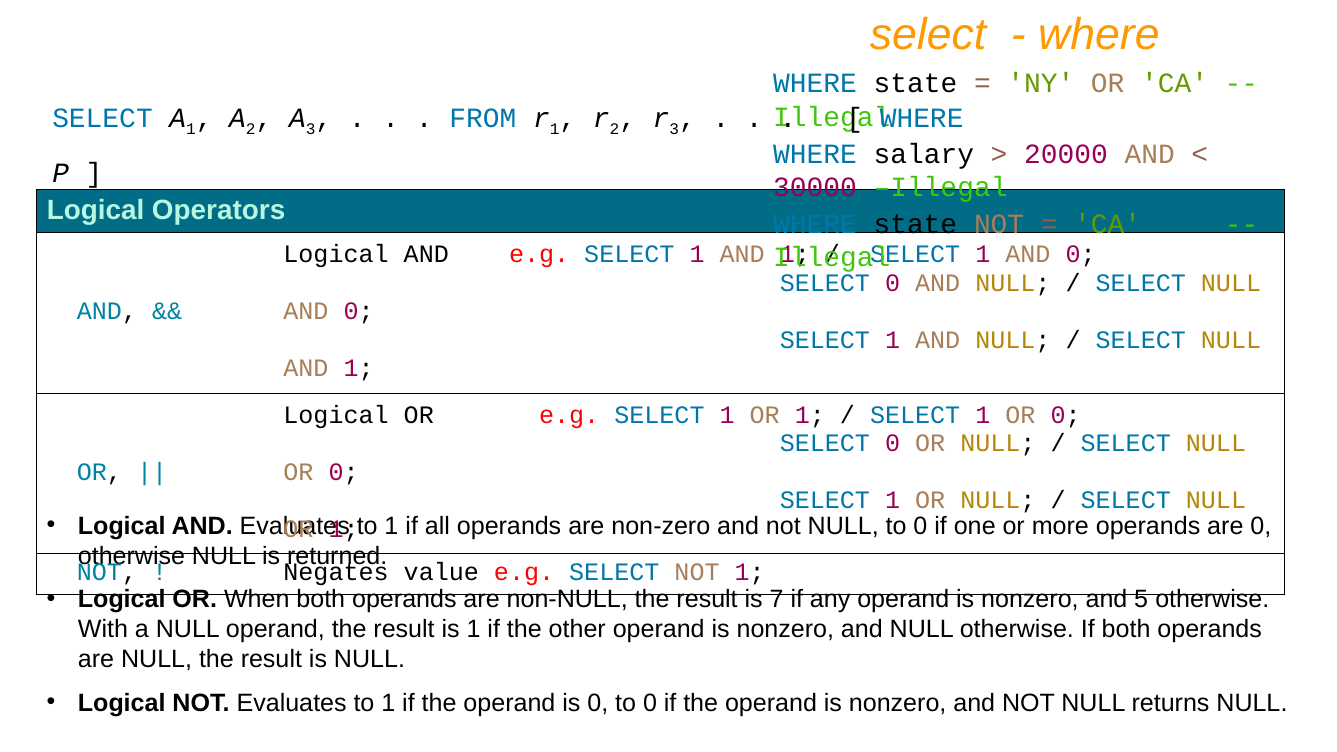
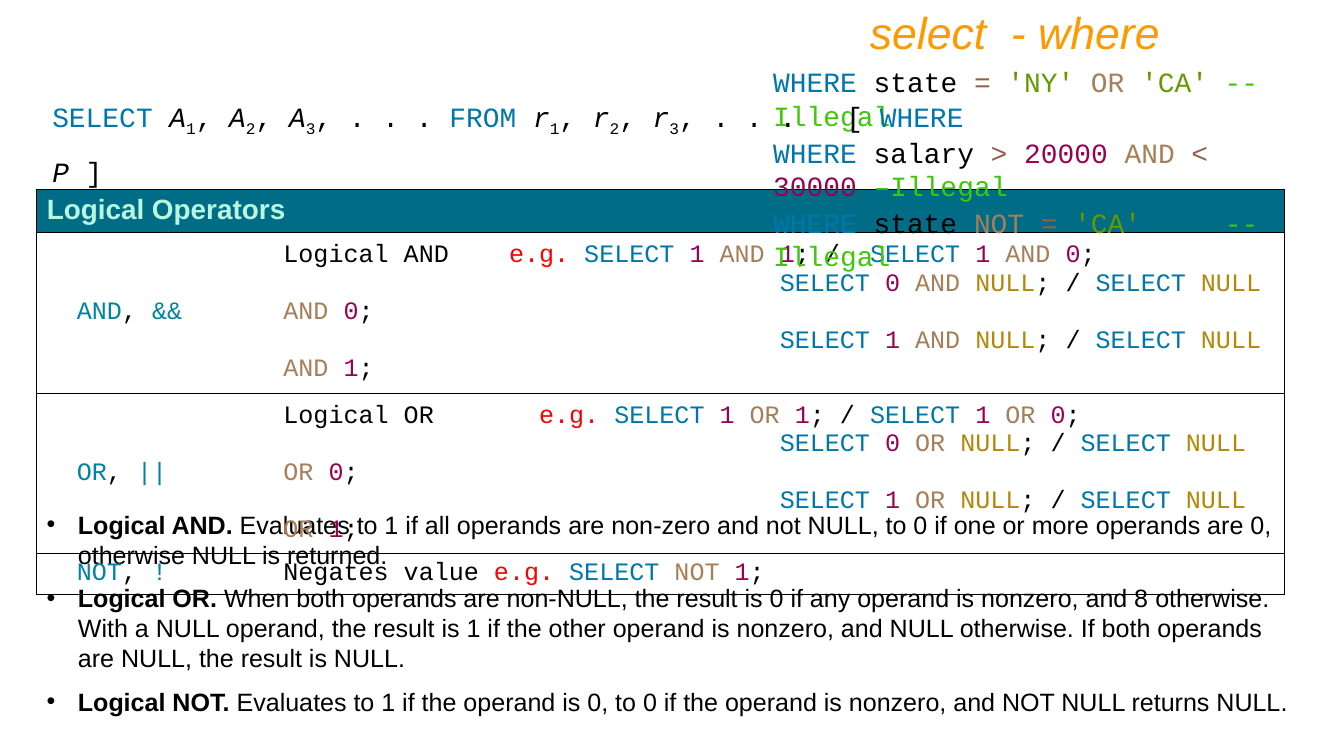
result is 7: 7 -> 0
5: 5 -> 8
